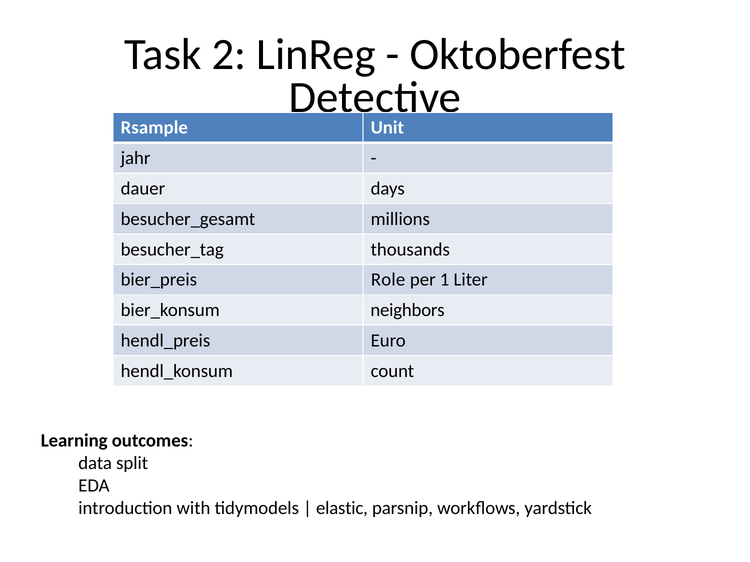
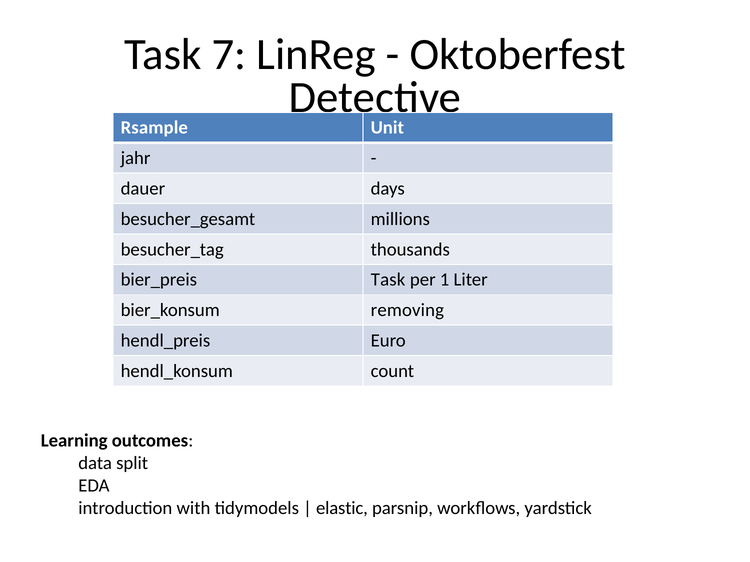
2: 2 -> 7
Role at (388, 280): Role -> Task
neighbors: neighbors -> removing
